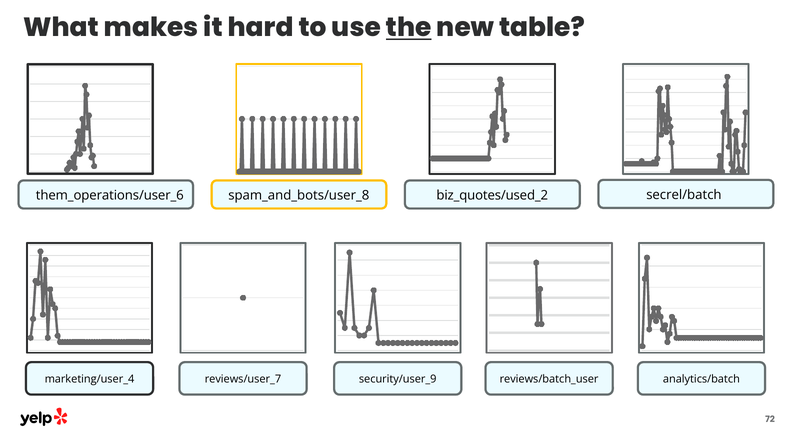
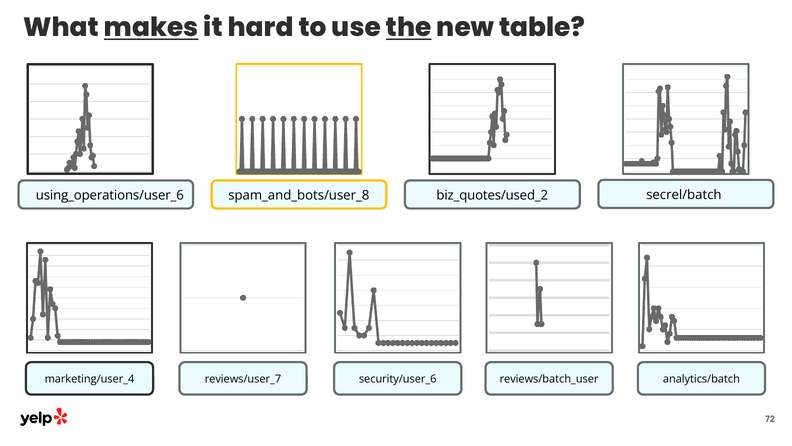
makes underline: none -> present
them_operations/user_6: them_operations/user_6 -> using_operations/user_6
security/user_9: security/user_9 -> security/user_6
